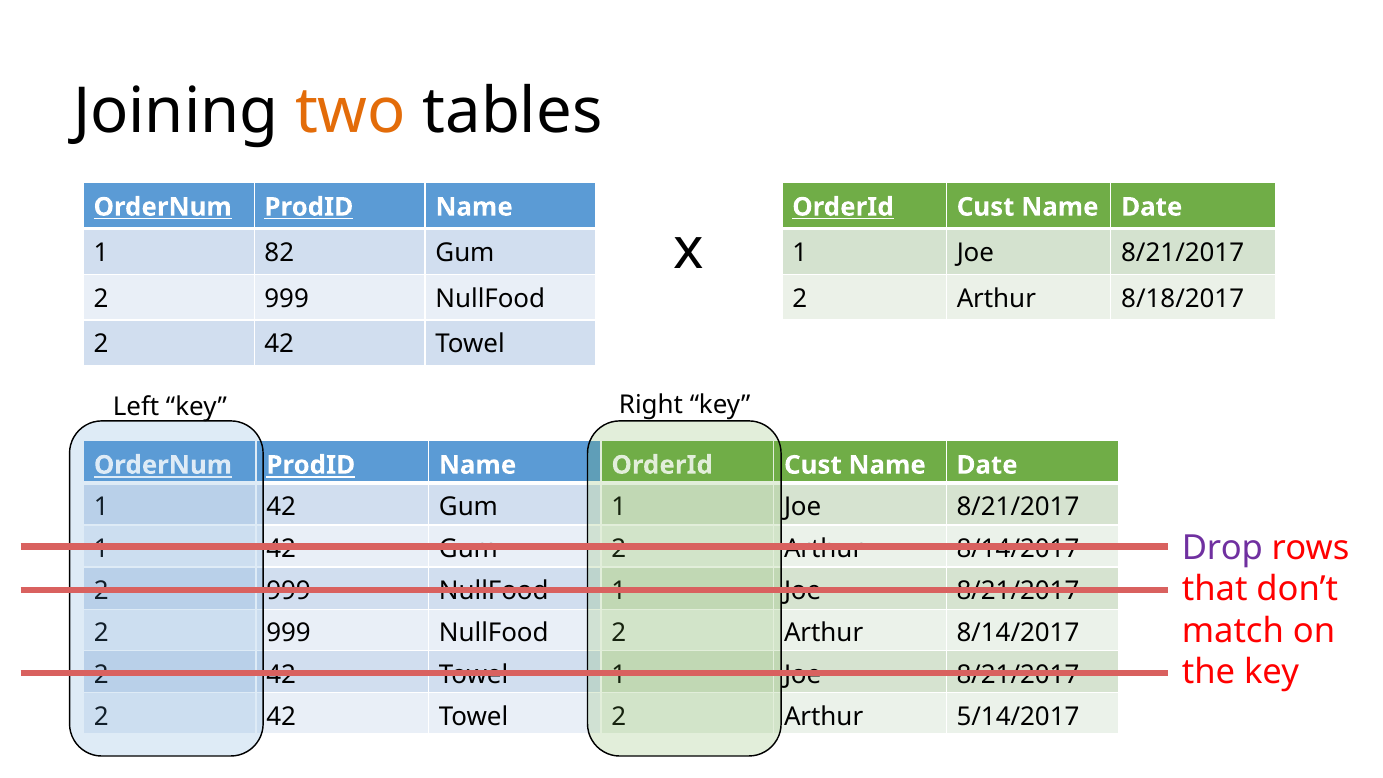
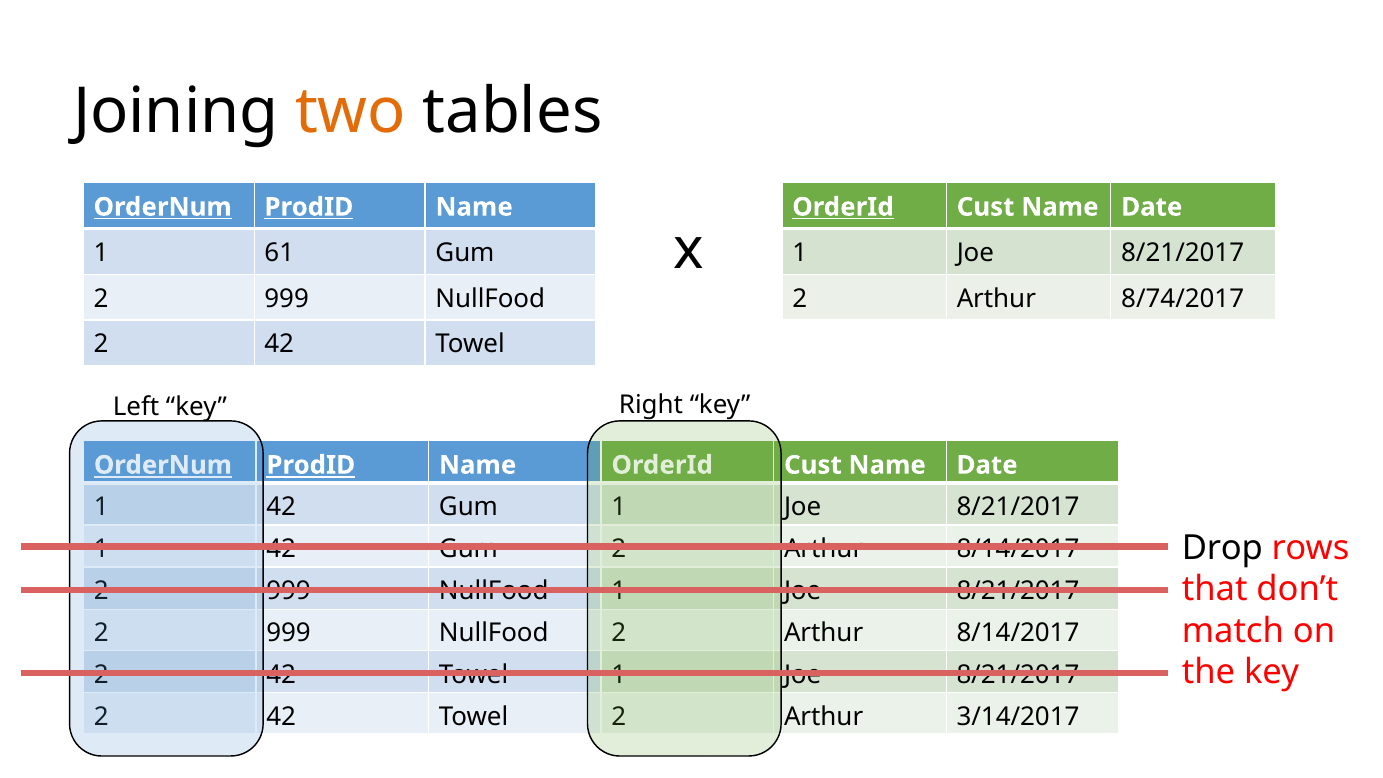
82: 82 -> 61
8/18/2017: 8/18/2017 -> 8/74/2017
Drop colour: purple -> black
5/14/2017: 5/14/2017 -> 3/14/2017
